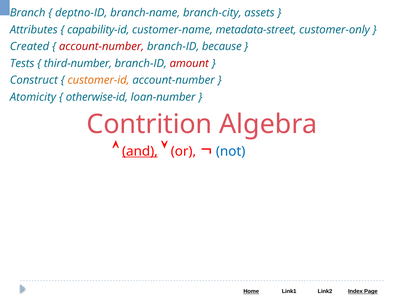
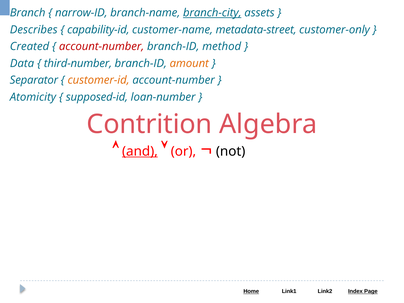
deptno-ID: deptno-ID -> narrow-ID
branch-city underline: none -> present
Attributes: Attributes -> Describes
because: because -> method
Tests: Tests -> Data
amount colour: red -> orange
Construct: Construct -> Separator
otherwise-id: otherwise-id -> supposed-id
not colour: blue -> black
